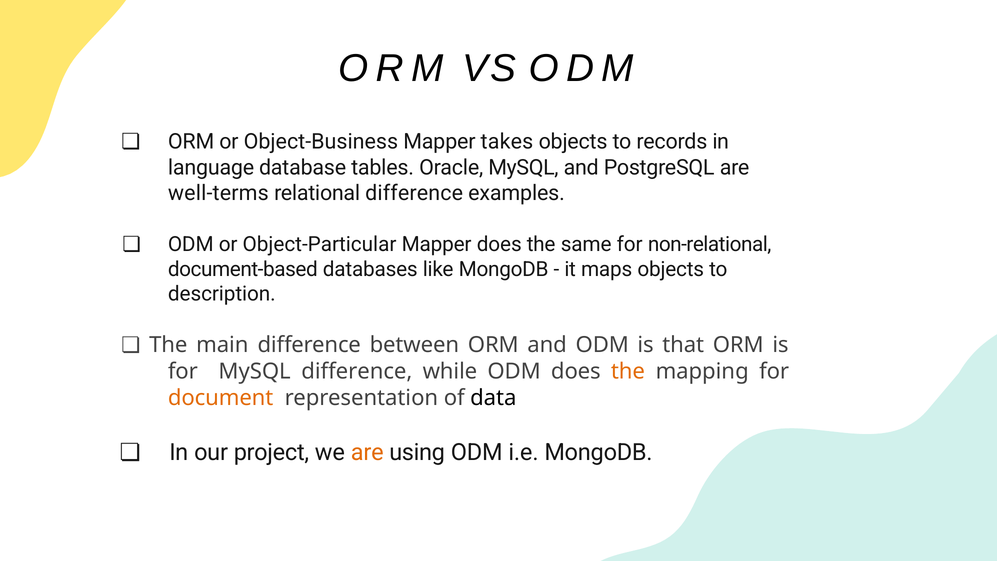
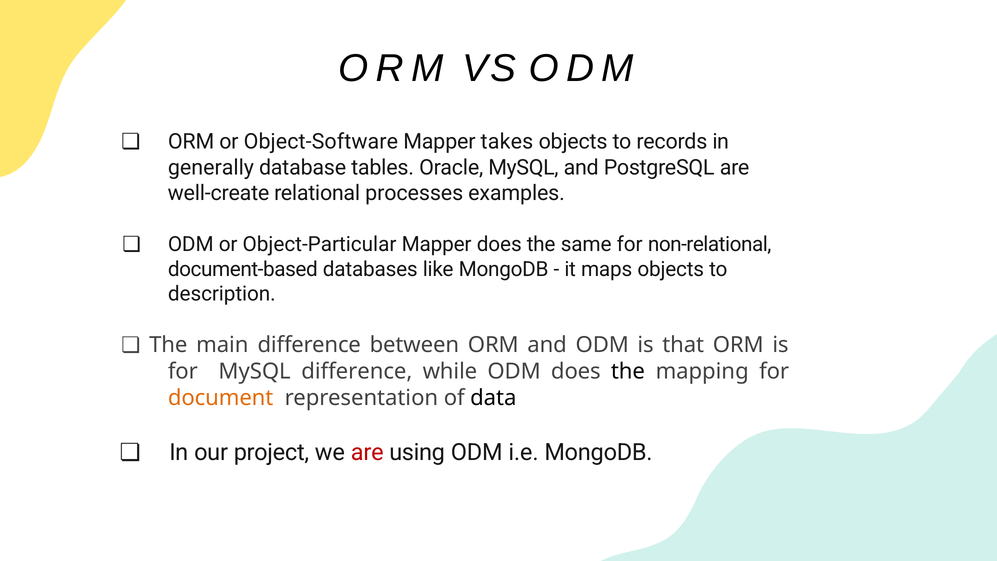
Object-Business: Object-Business -> Object-Software
language: language -> generally
well-terms: well-terms -> well-create
relational difference: difference -> processes
the at (628, 371) colour: orange -> black
are at (367, 452) colour: orange -> red
